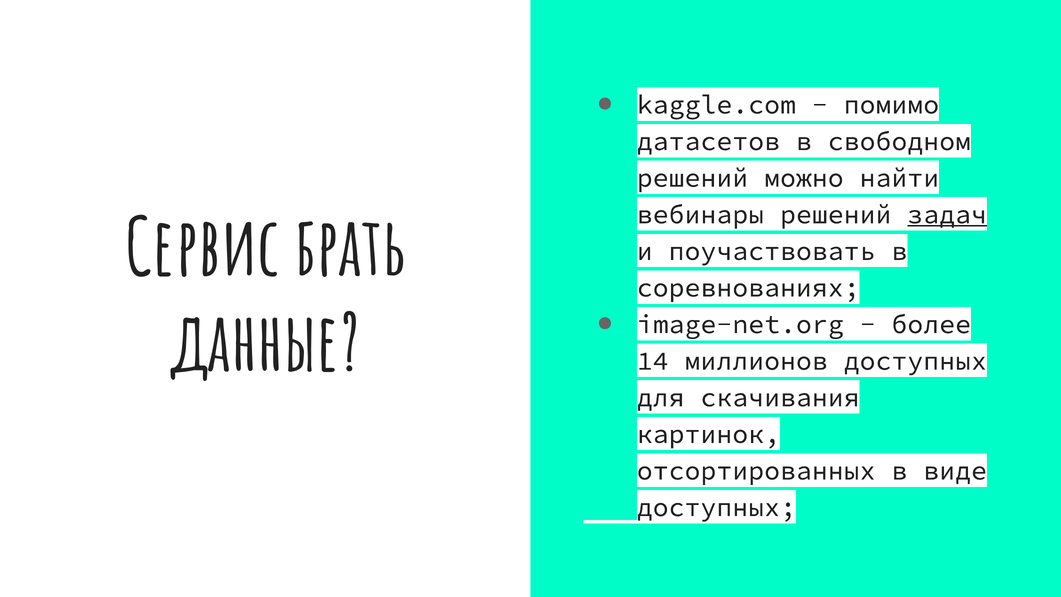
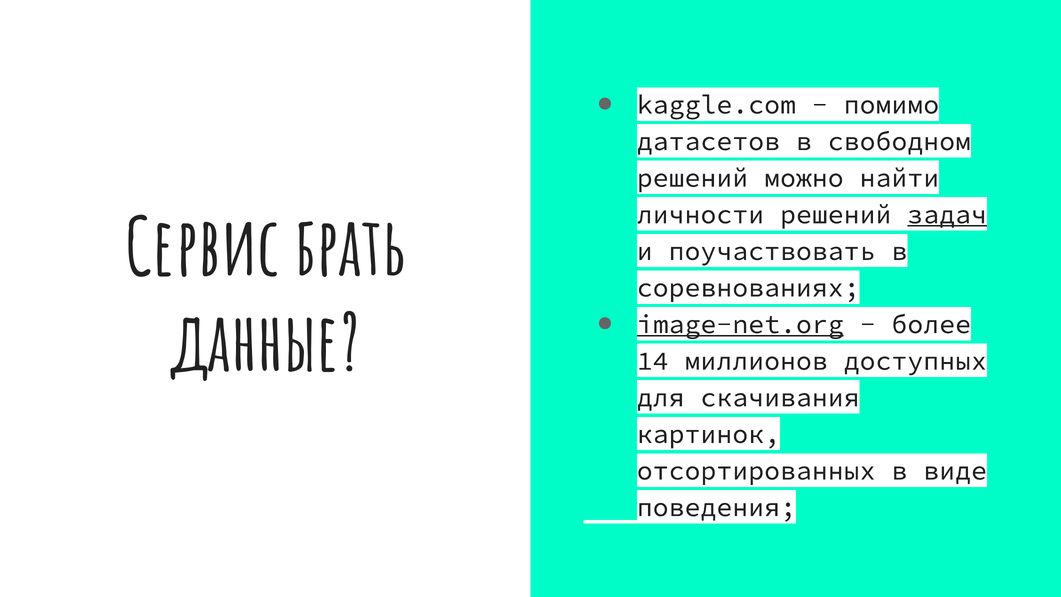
вебинары: вебинары -> личности
image-net.org underline: none -> present
доступных at (716, 507): доступных -> поведения
